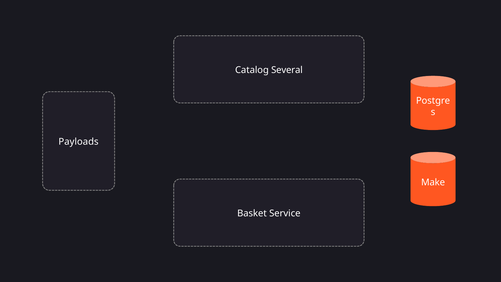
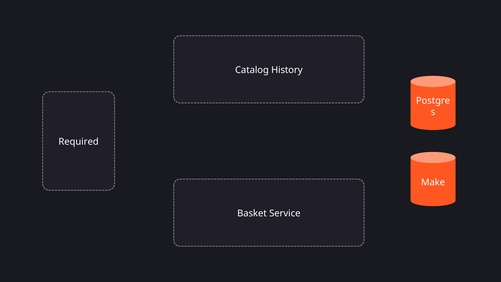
Several: Several -> History
Payloads: Payloads -> Required
